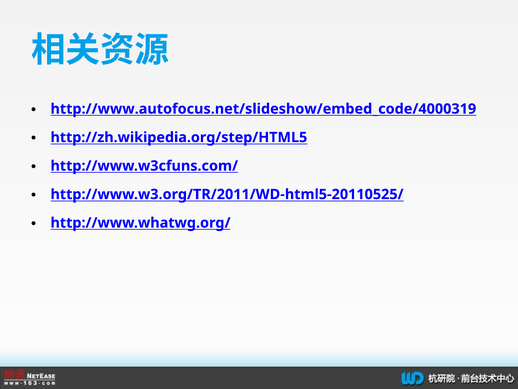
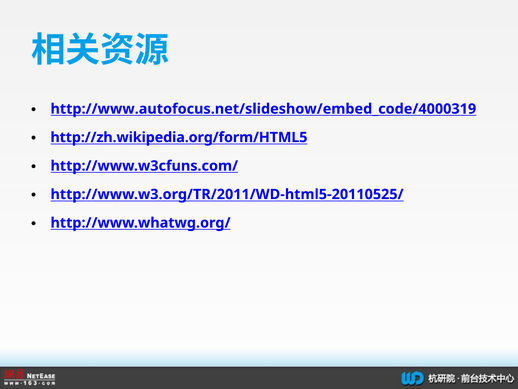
http://zh.wikipedia.org/step/HTML5: http://zh.wikipedia.org/step/HTML5 -> http://zh.wikipedia.org/form/HTML5
